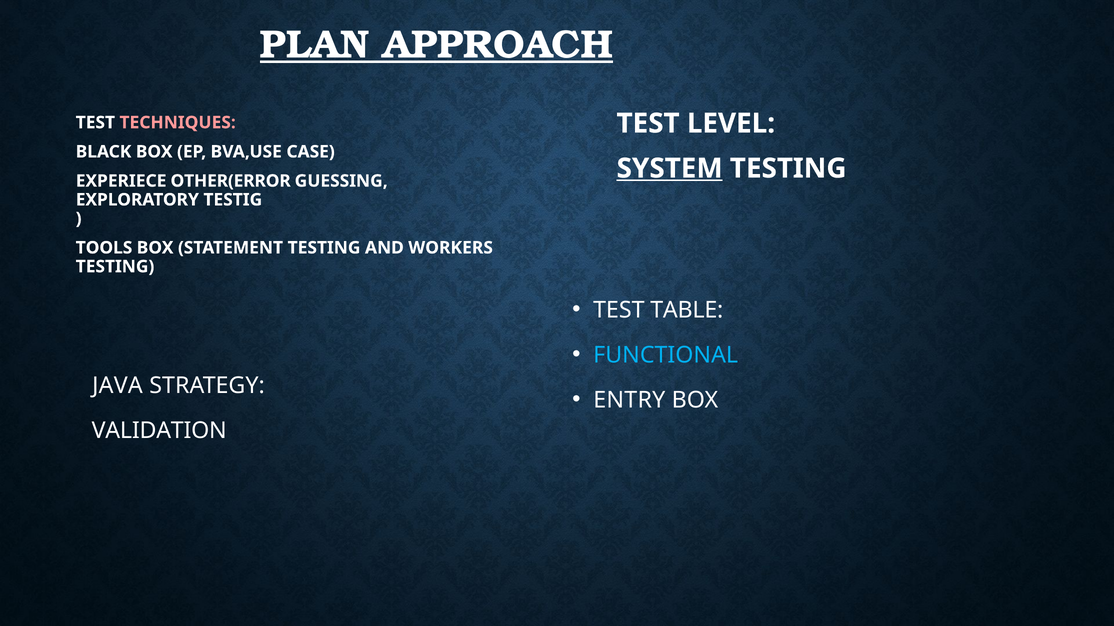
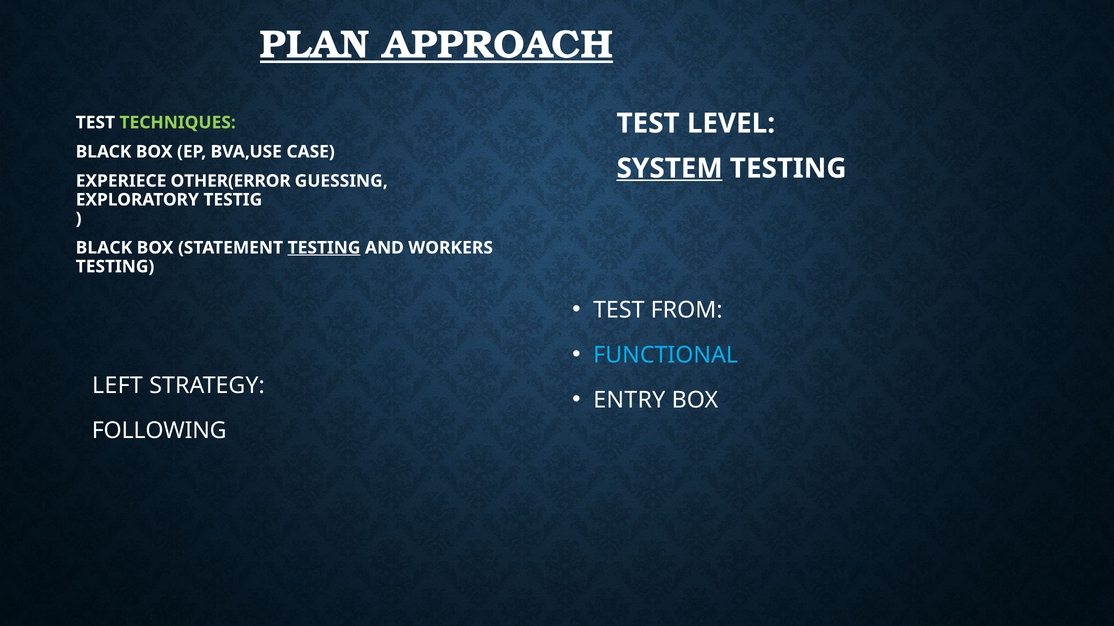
TECHNIQUES colour: pink -> light green
TOOLS at (104, 248): TOOLS -> BLACK
TESTING at (324, 248) underline: none -> present
TABLE: TABLE -> FROM
JAVA: JAVA -> LEFT
VALIDATION: VALIDATION -> FOLLOWING
